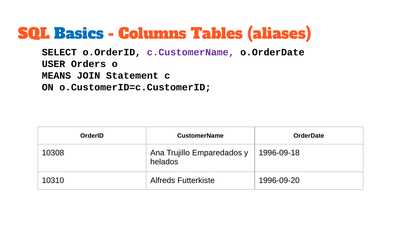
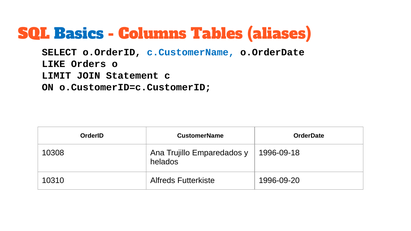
c.CustomerName colour: purple -> blue
USER: USER -> LIKE
MEANS: MEANS -> LIMIT
